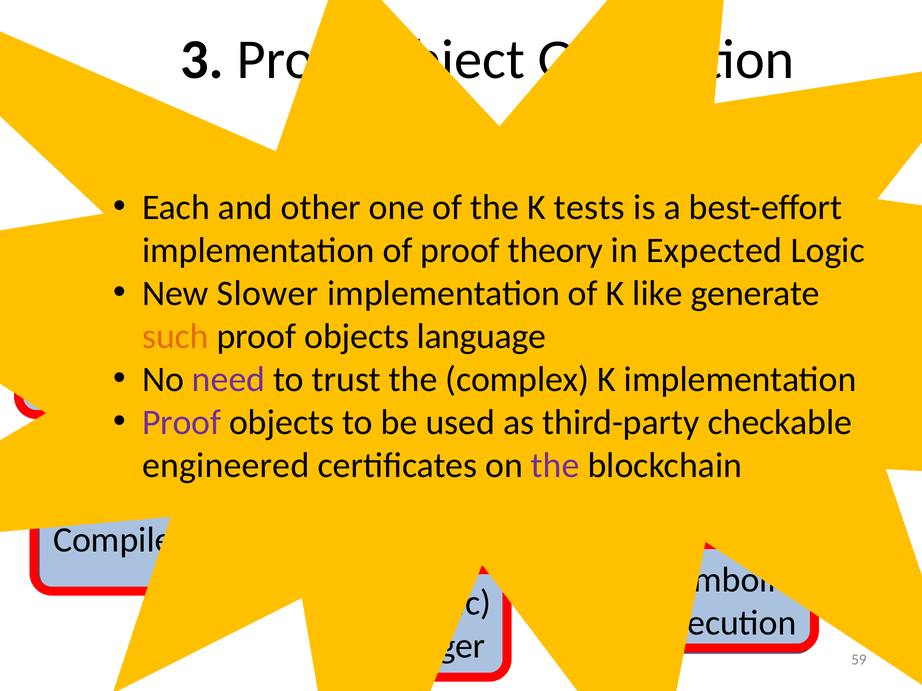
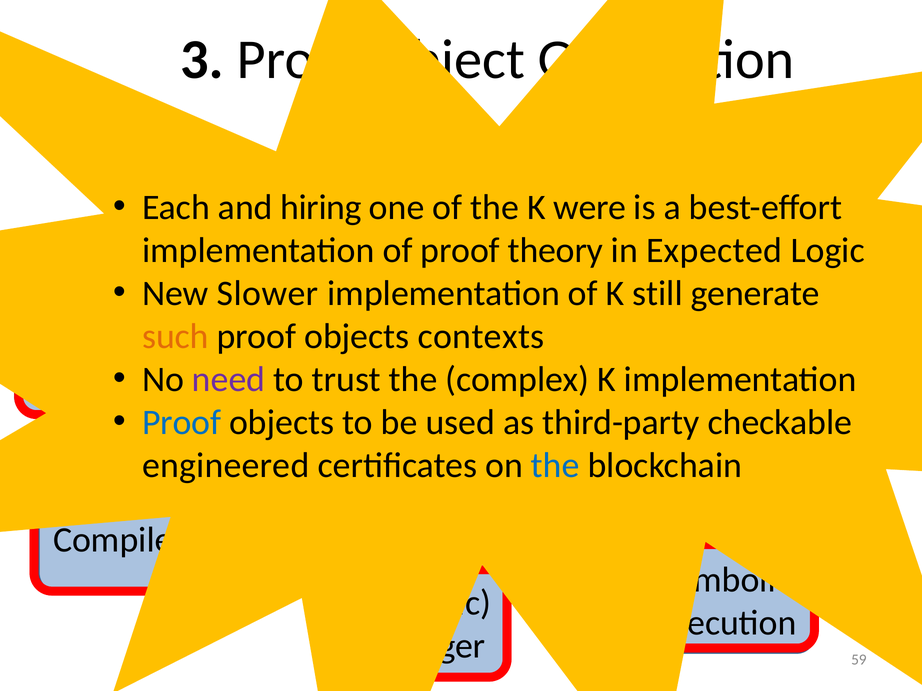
other: other -> hiring
tests: tests -> were
like: like -> still
objects language: language -> contexts
Proof at (182, 423) colour: purple -> blue
the at (555, 466) colour: purple -> blue
